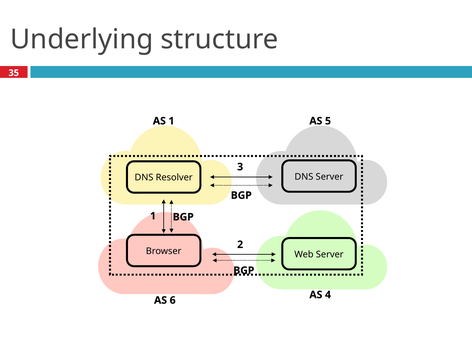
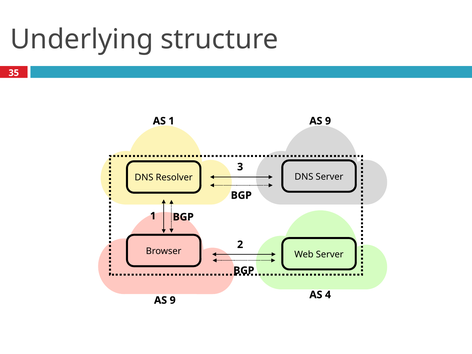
1 AS 5: 5 -> 9
6 at (173, 300): 6 -> 9
